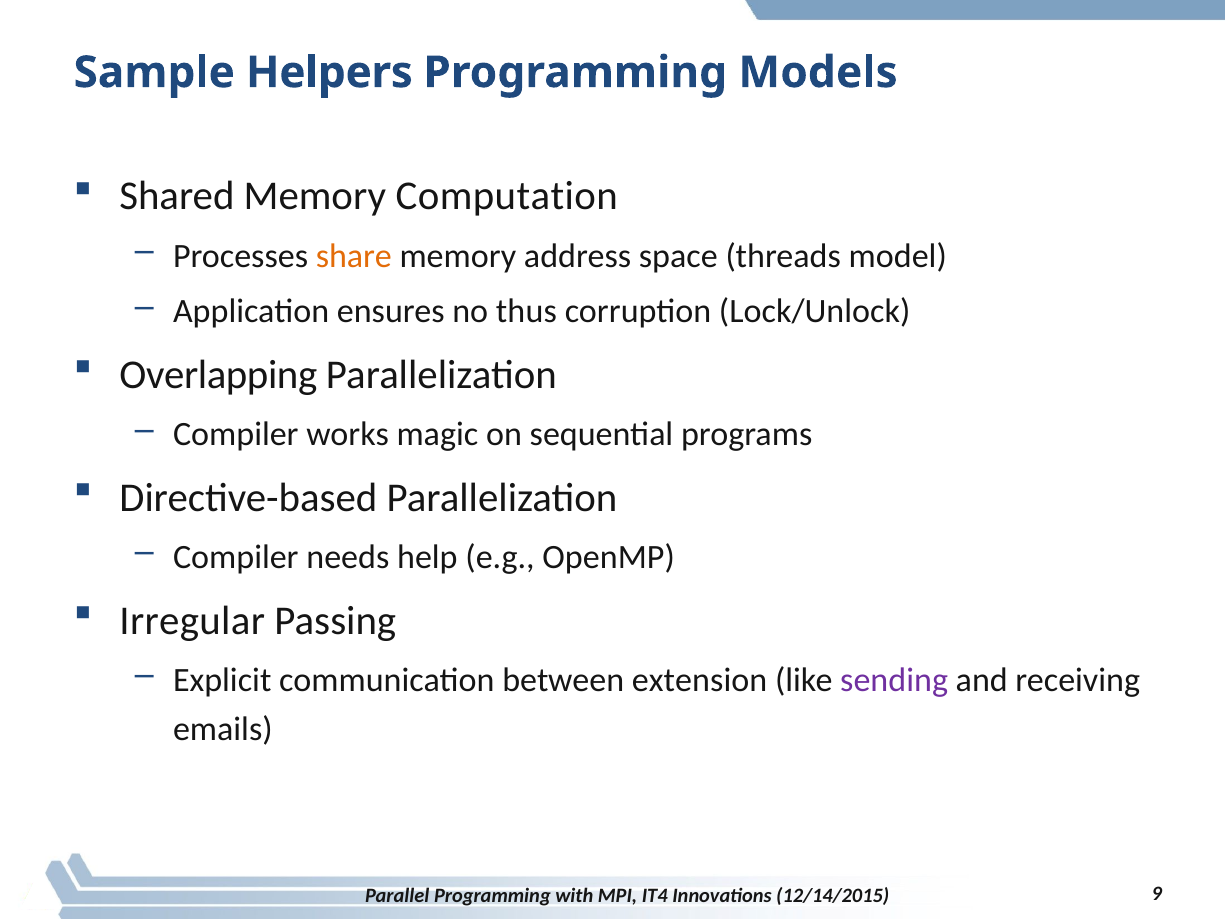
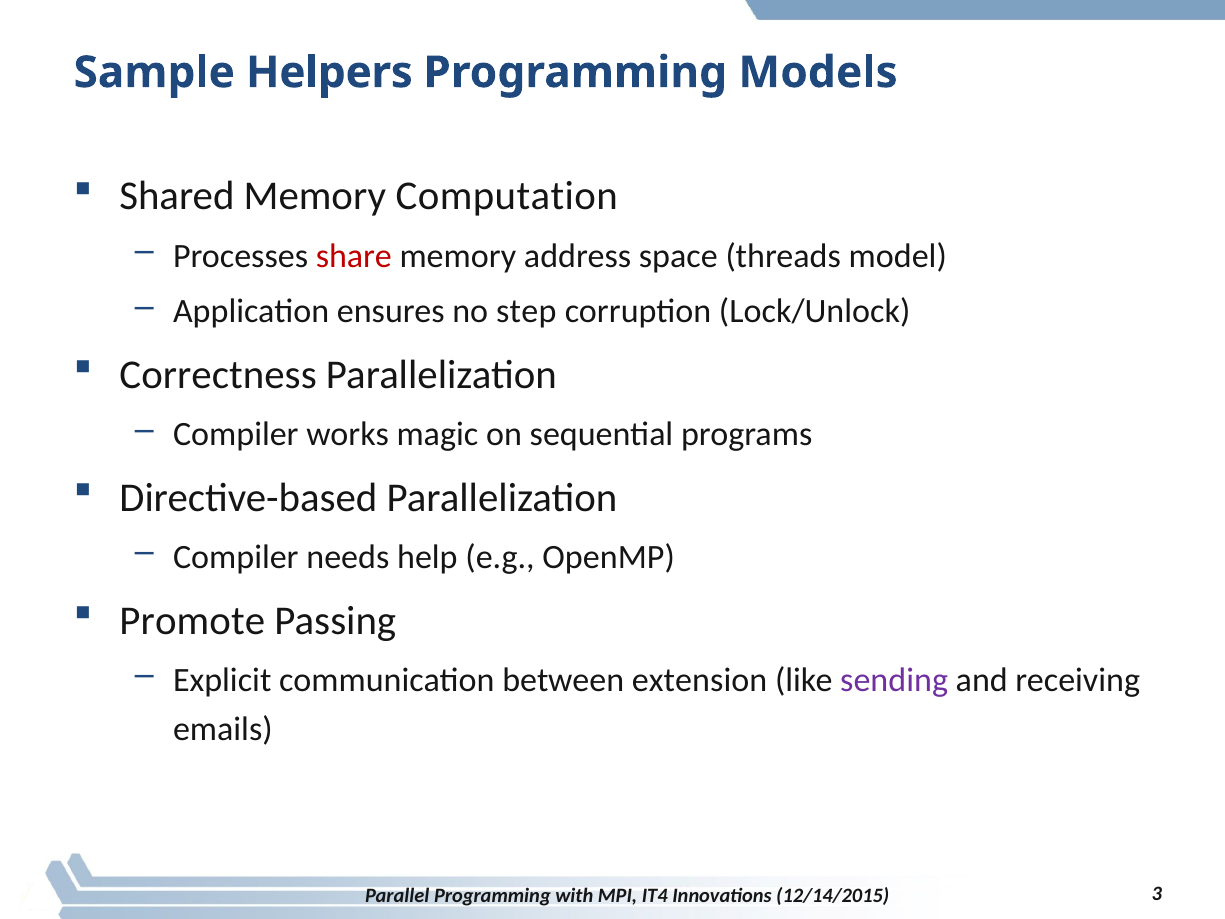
share colour: orange -> red
thus: thus -> step
Overlapping: Overlapping -> Correctness
Irregular: Irregular -> Promote
9: 9 -> 3
